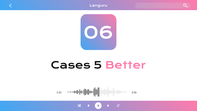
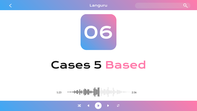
Better: Better -> Based
